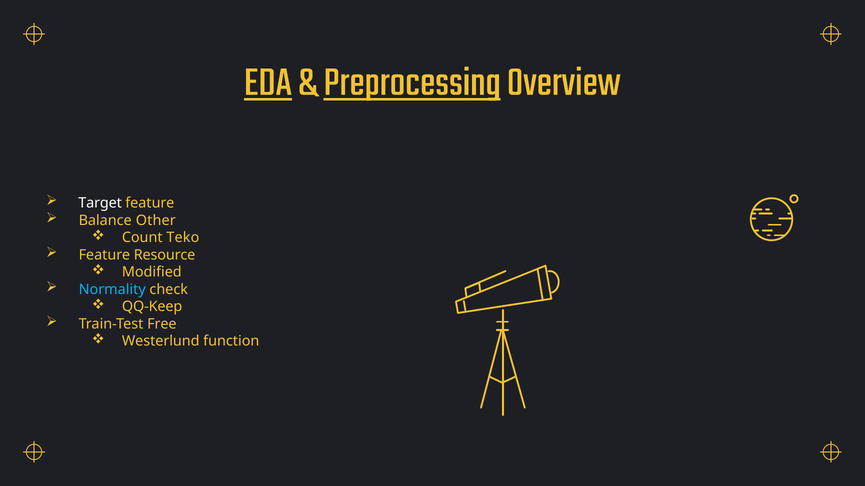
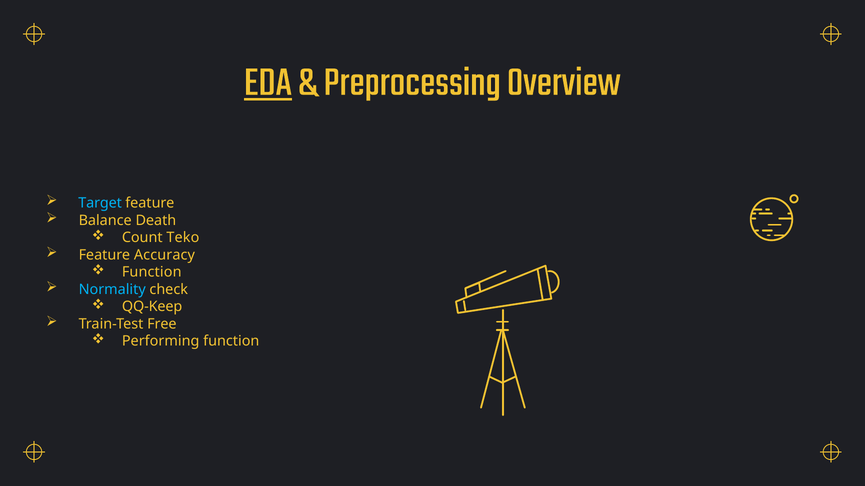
Preprocessing underline: present -> none
Target colour: white -> light blue
Other: Other -> Death
Resource: Resource -> Accuracy
Modified at (152, 272): Modified -> Function
Westerlund: Westerlund -> Performing
